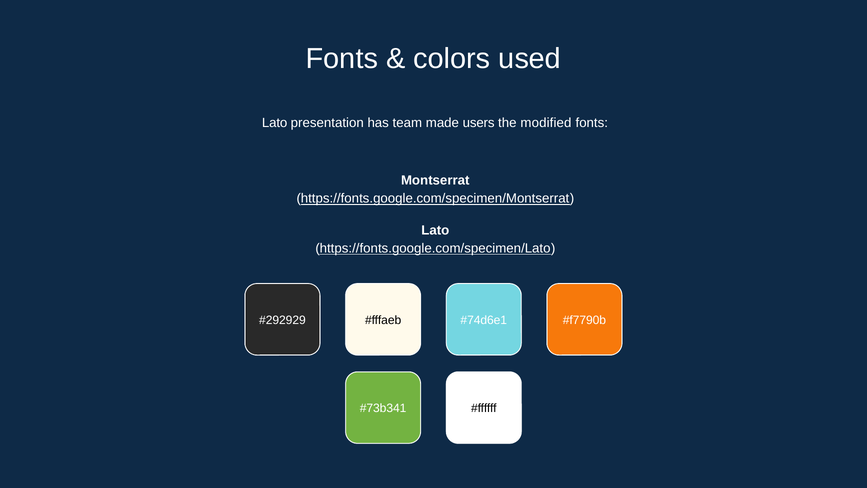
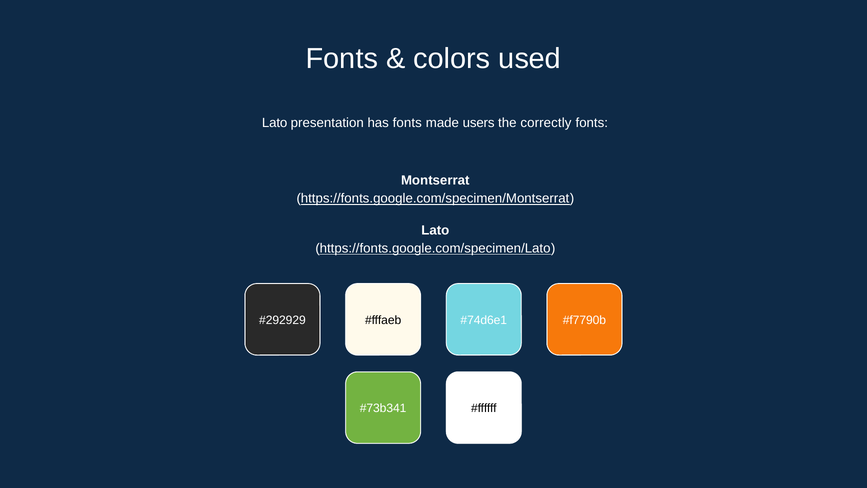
has team: team -> fonts
modified: modified -> correctly
